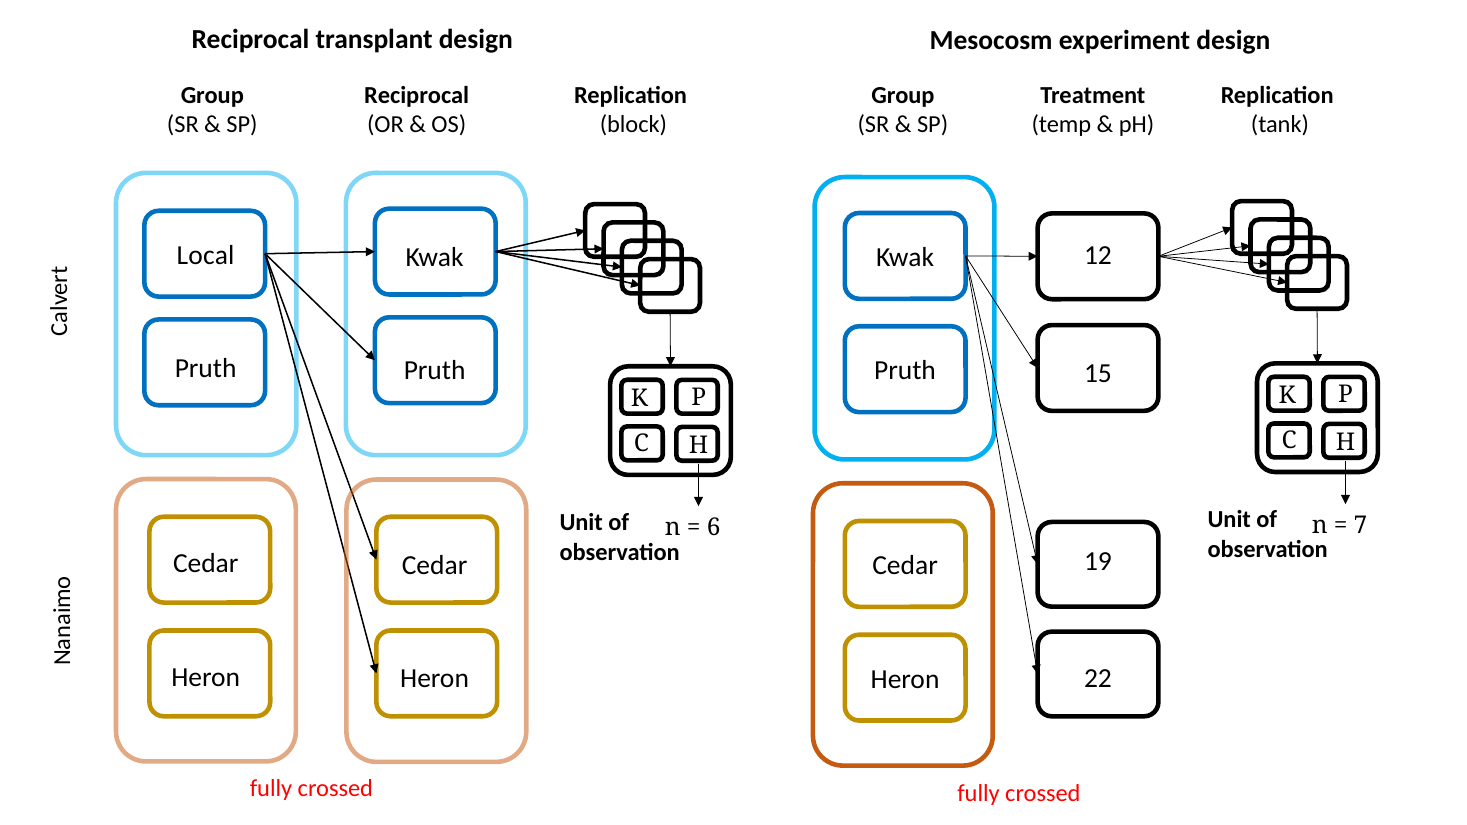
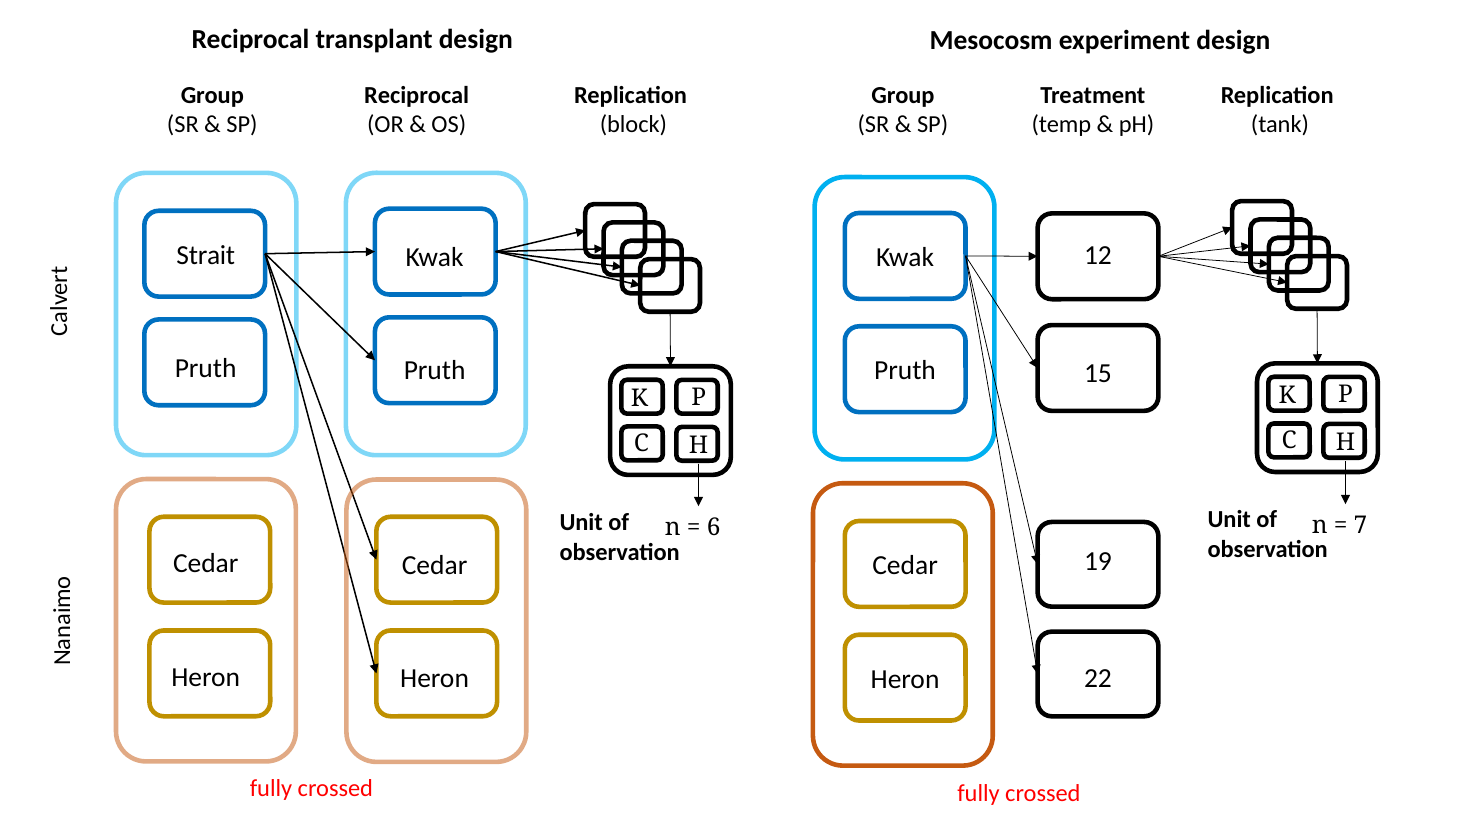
Local: Local -> Strait
